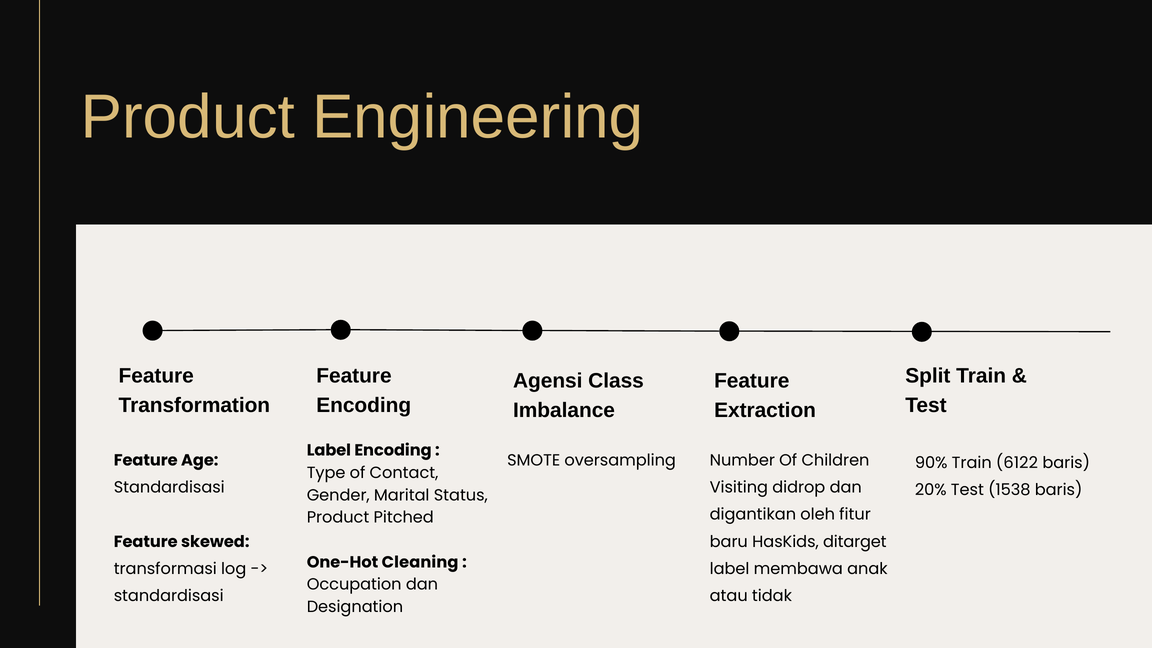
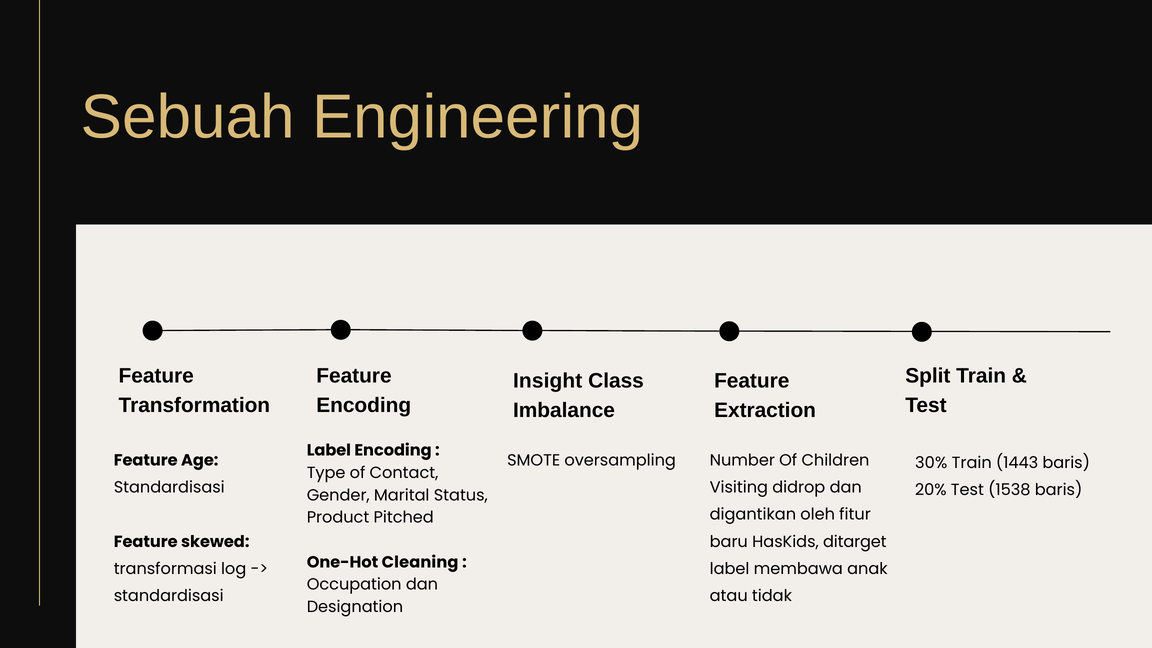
Product at (188, 117): Product -> Sebuah
Agensi: Agensi -> Insight
90%: 90% -> 30%
6122: 6122 -> 1443
